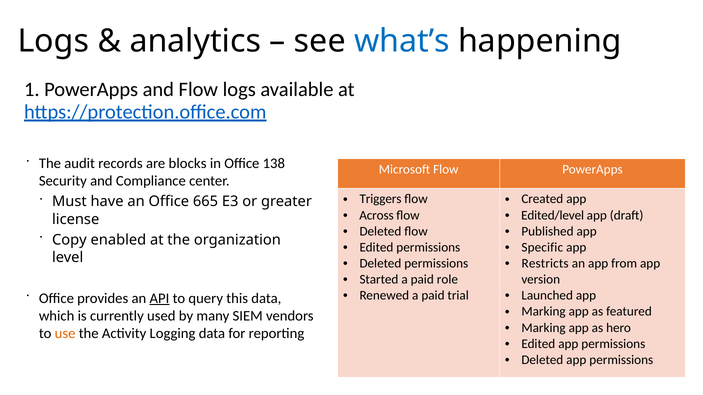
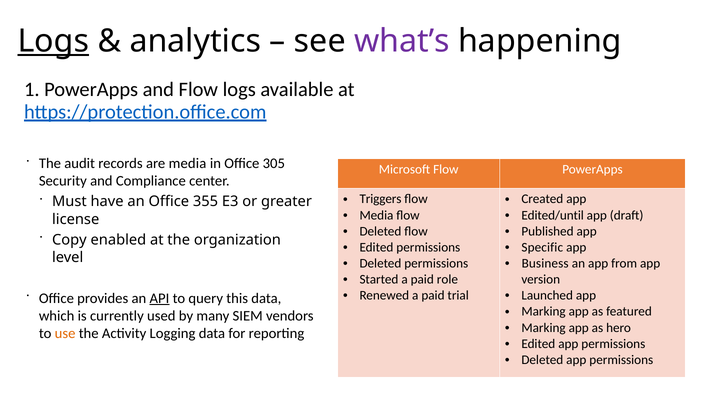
Logs at (53, 41) underline: none -> present
what’s colour: blue -> purple
are blocks: blocks -> media
138: 138 -> 305
665: 665 -> 355
Across at (377, 215): Across -> Media
Edited/level: Edited/level -> Edited/until
Restricts: Restricts -> Business
